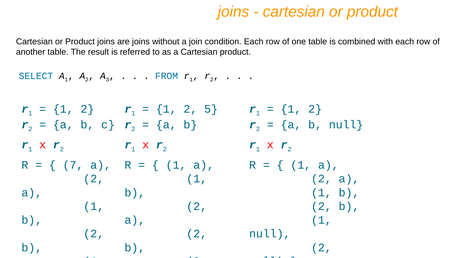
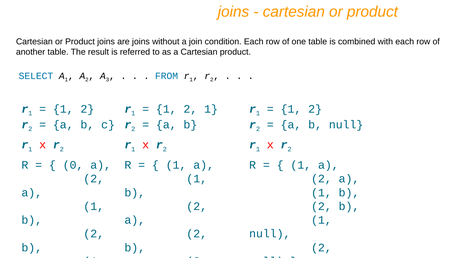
2 5: 5 -> 1
7: 7 -> 0
